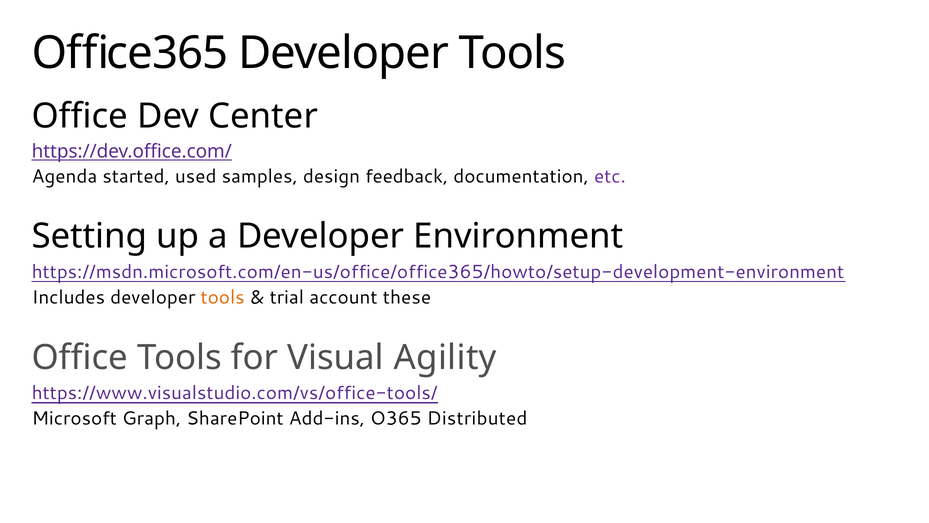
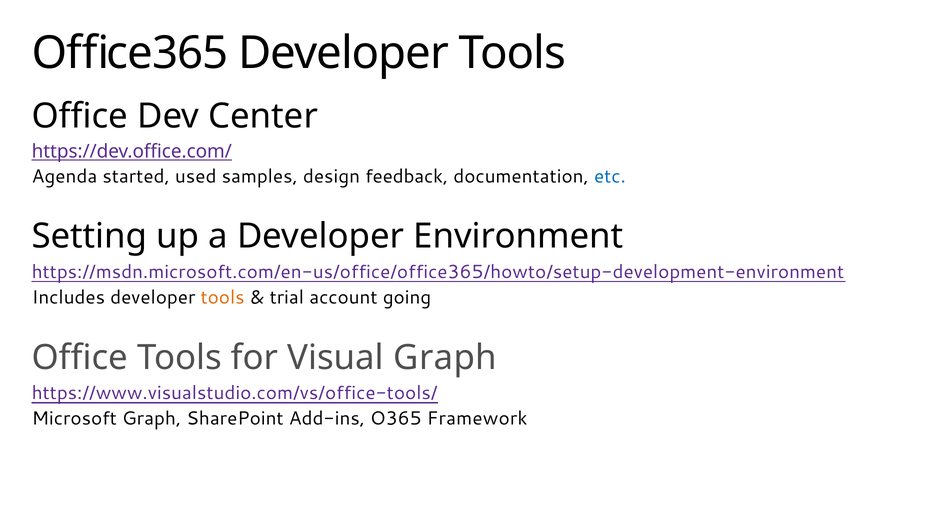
etc colour: purple -> blue
these: these -> going
Visual Agility: Agility -> Graph
Distributed: Distributed -> Framework
